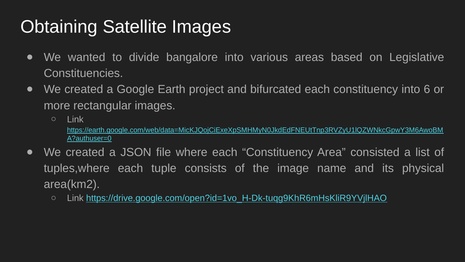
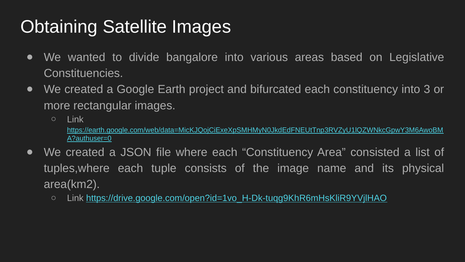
6: 6 -> 3
